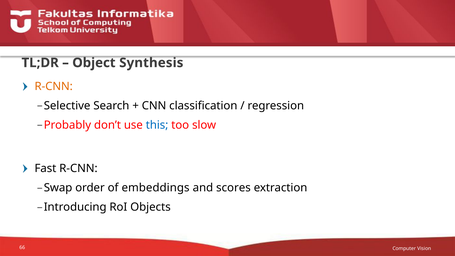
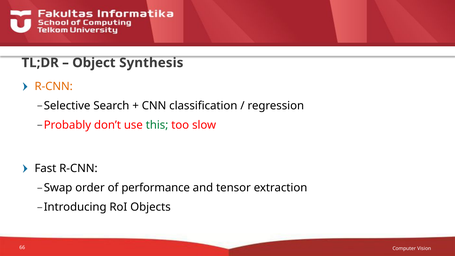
this colour: blue -> green
embeddings: embeddings -> performance
scores: scores -> tensor
